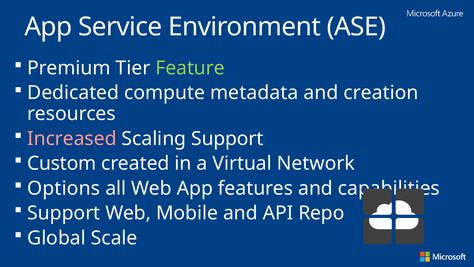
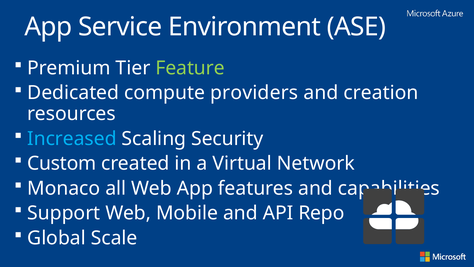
metadata: metadata -> providers
Increased colour: pink -> light blue
Scaling Support: Support -> Security
Options: Options -> Monaco
